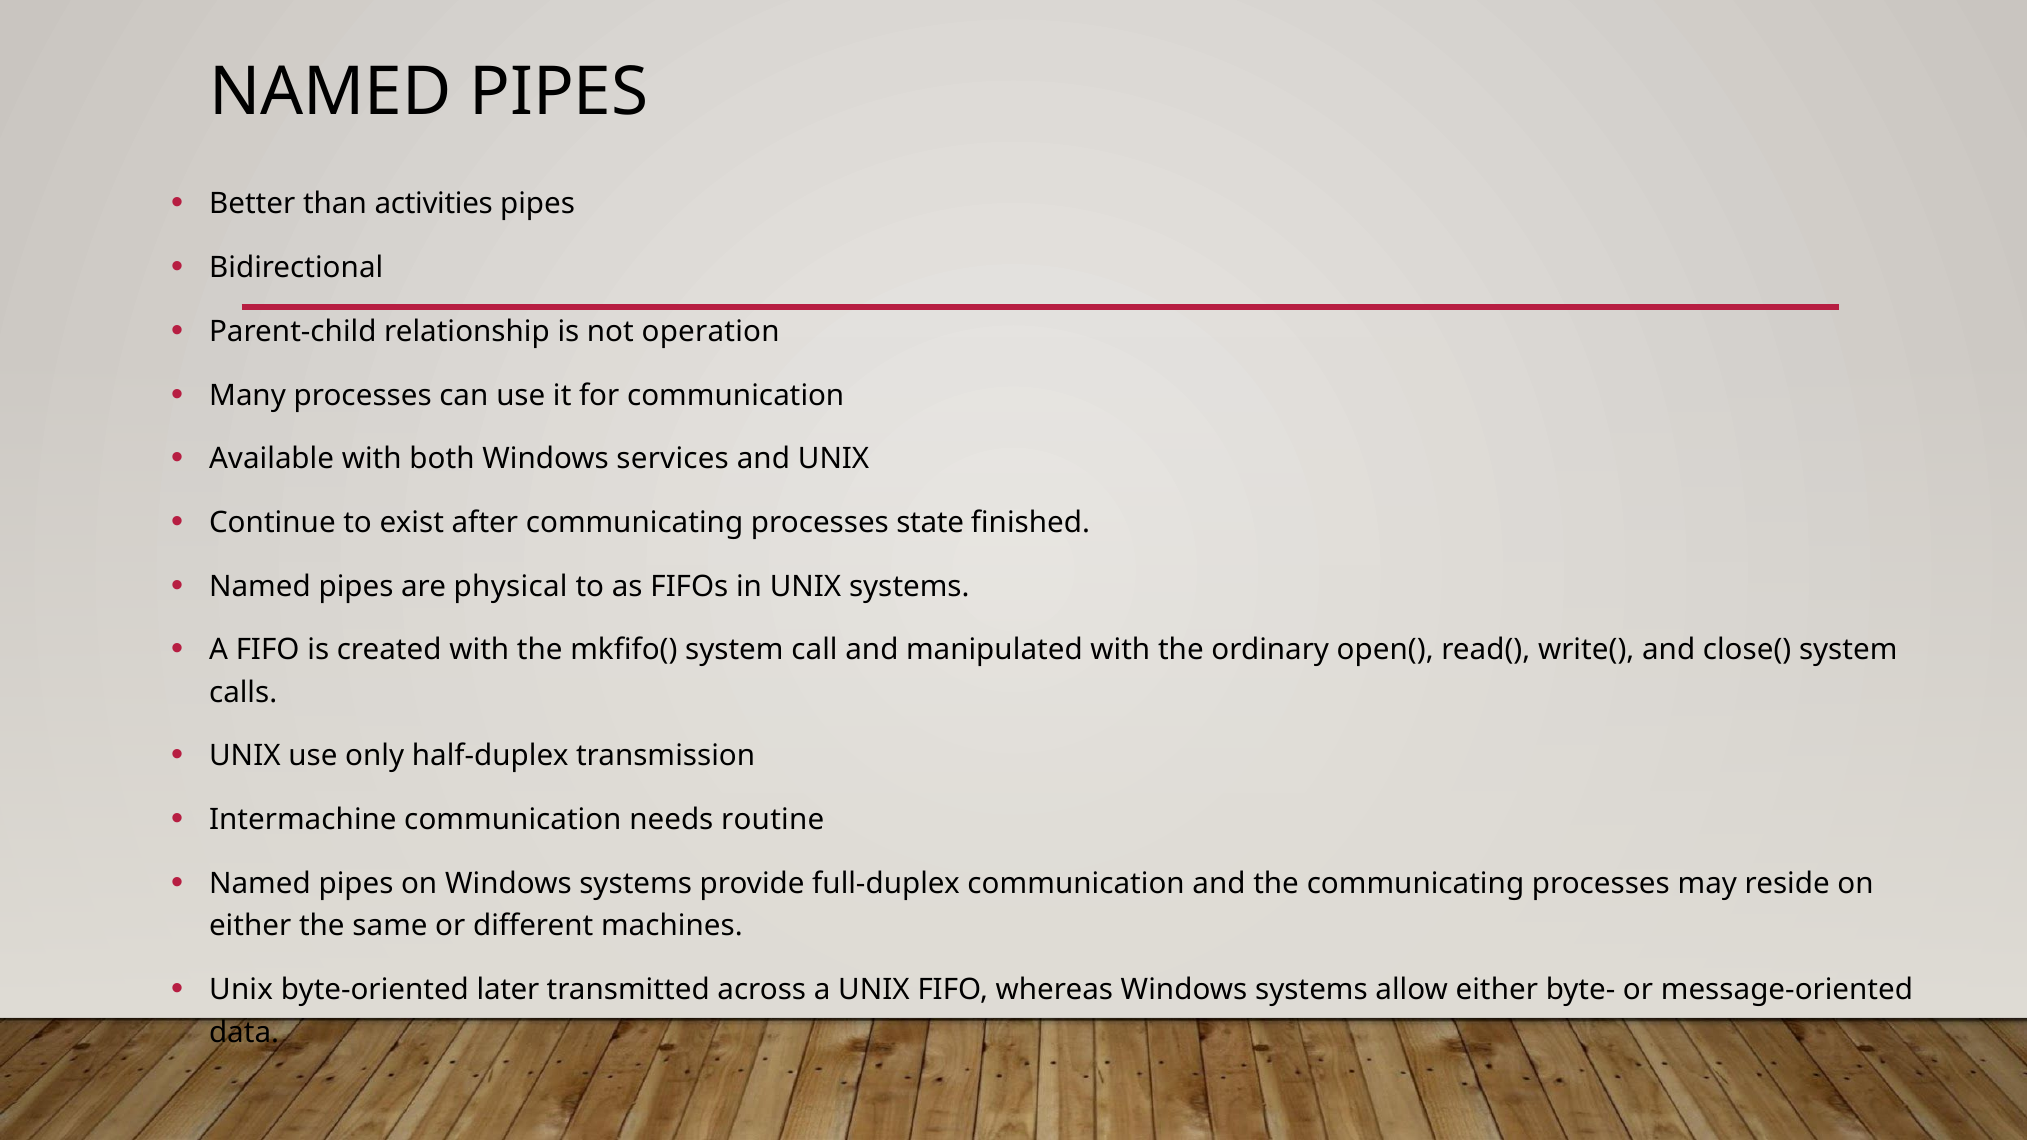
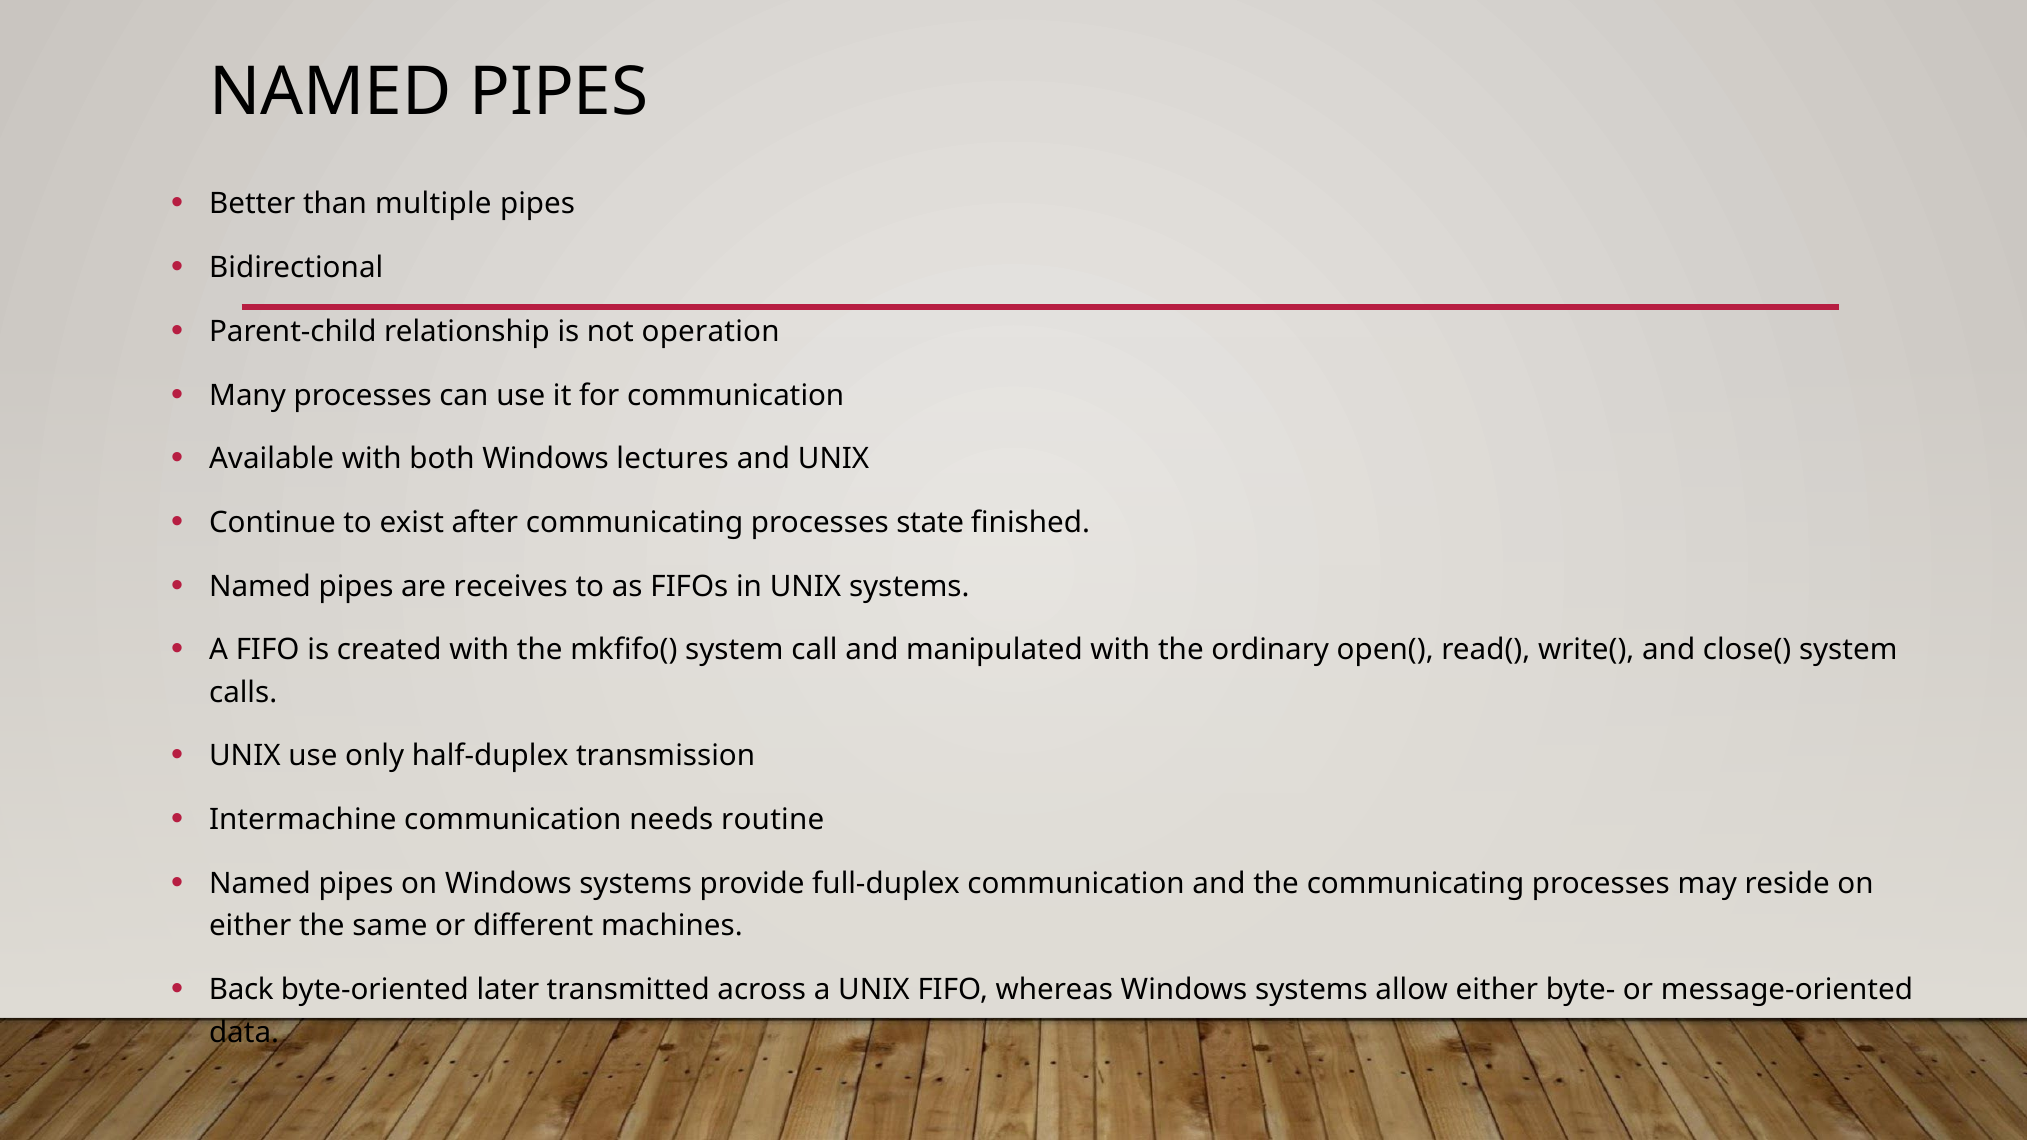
activities: activities -> multiple
services: services -> lectures
physical: physical -> receives
Unix at (241, 990): Unix -> Back
